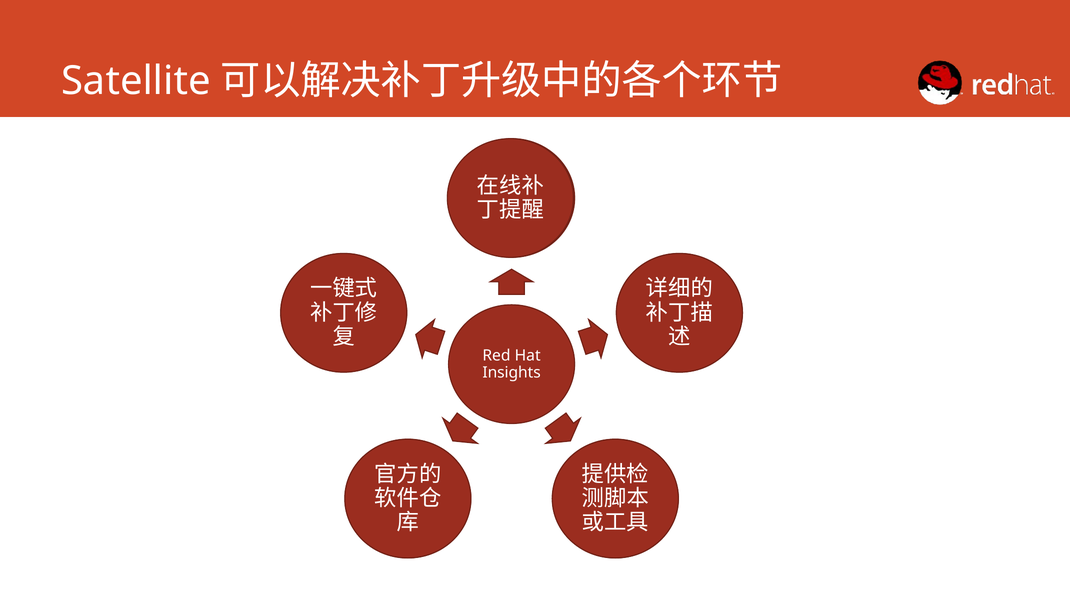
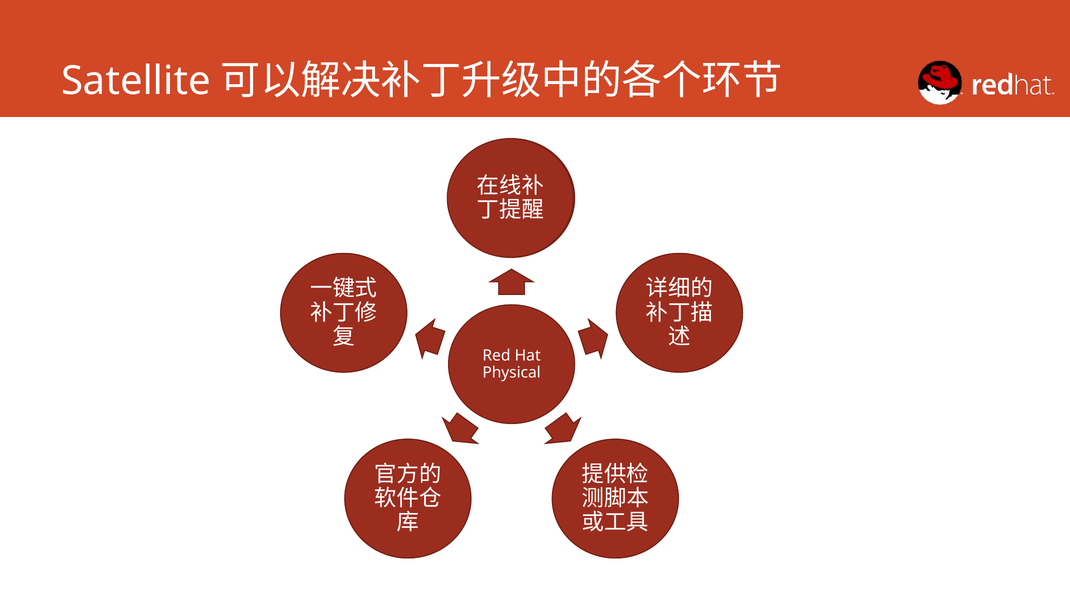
Insights: Insights -> Physical
